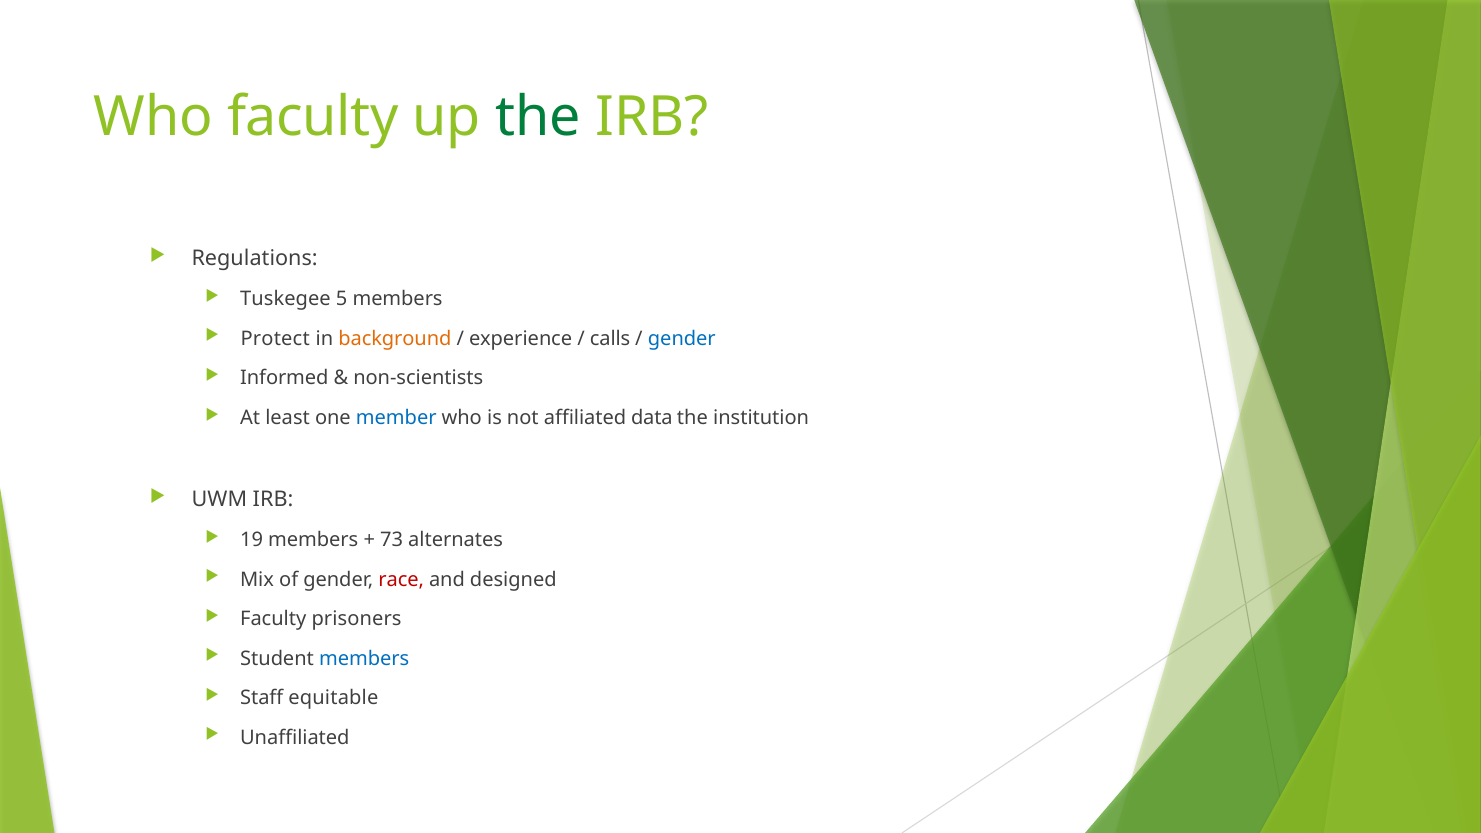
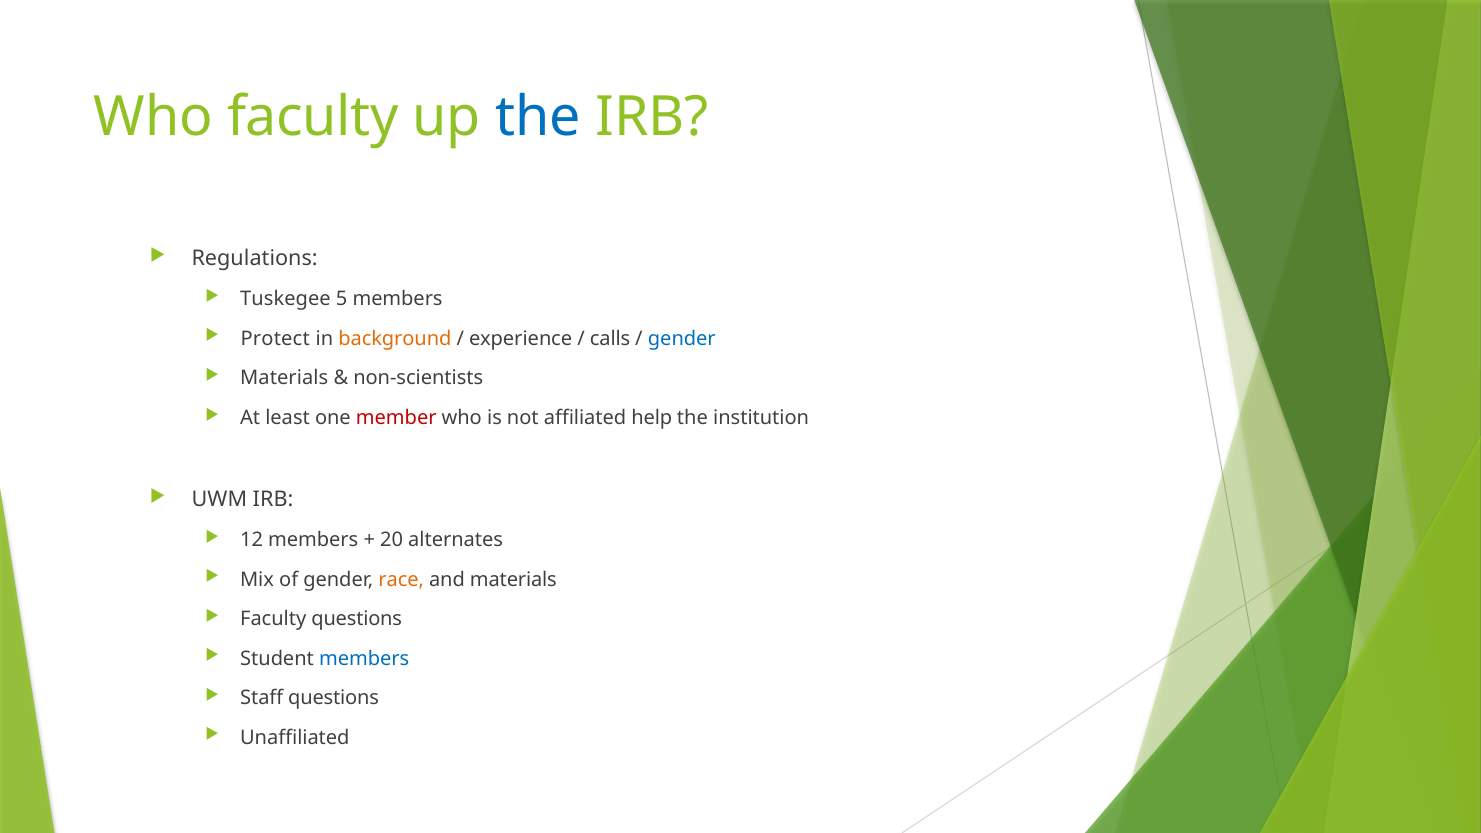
the at (538, 117) colour: green -> blue
Informed at (284, 378): Informed -> Materials
member colour: blue -> red
data: data -> help
19: 19 -> 12
73: 73 -> 20
race colour: red -> orange
and designed: designed -> materials
Faculty prisoners: prisoners -> questions
Staff equitable: equitable -> questions
